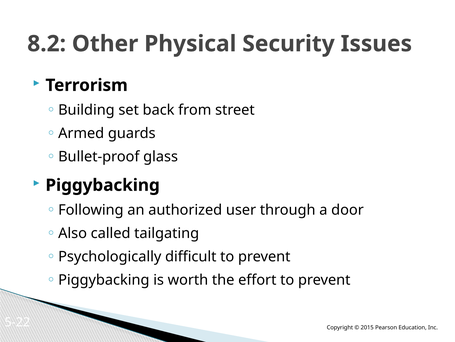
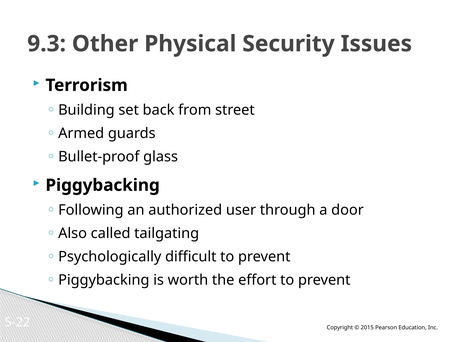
8.2: 8.2 -> 9.3
